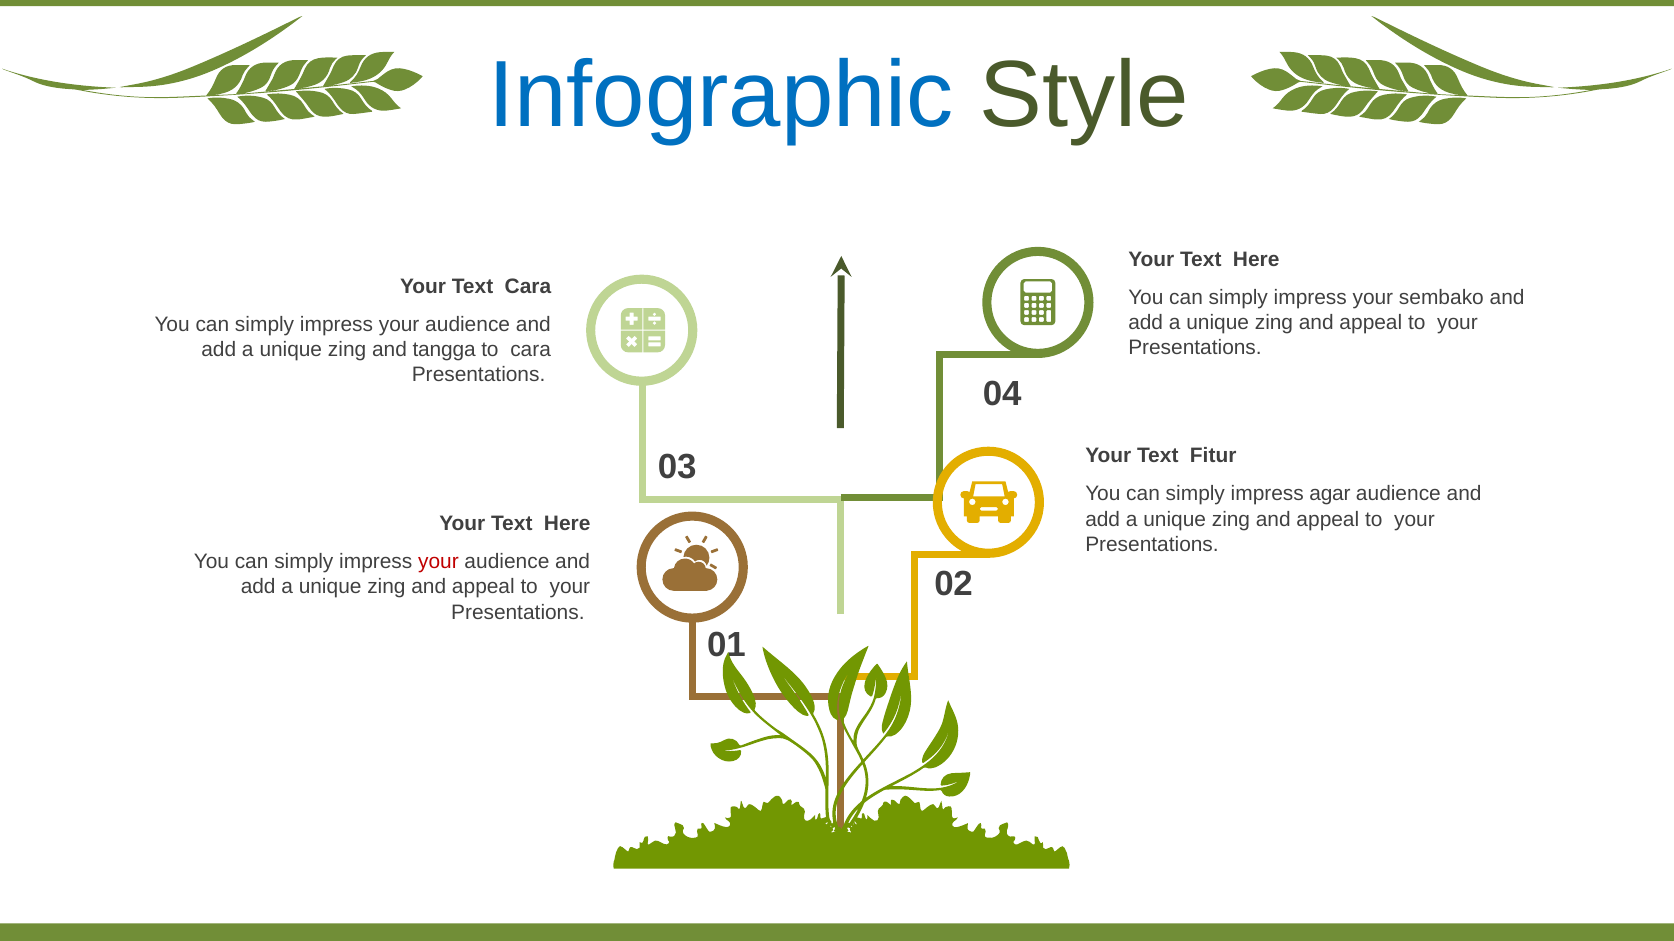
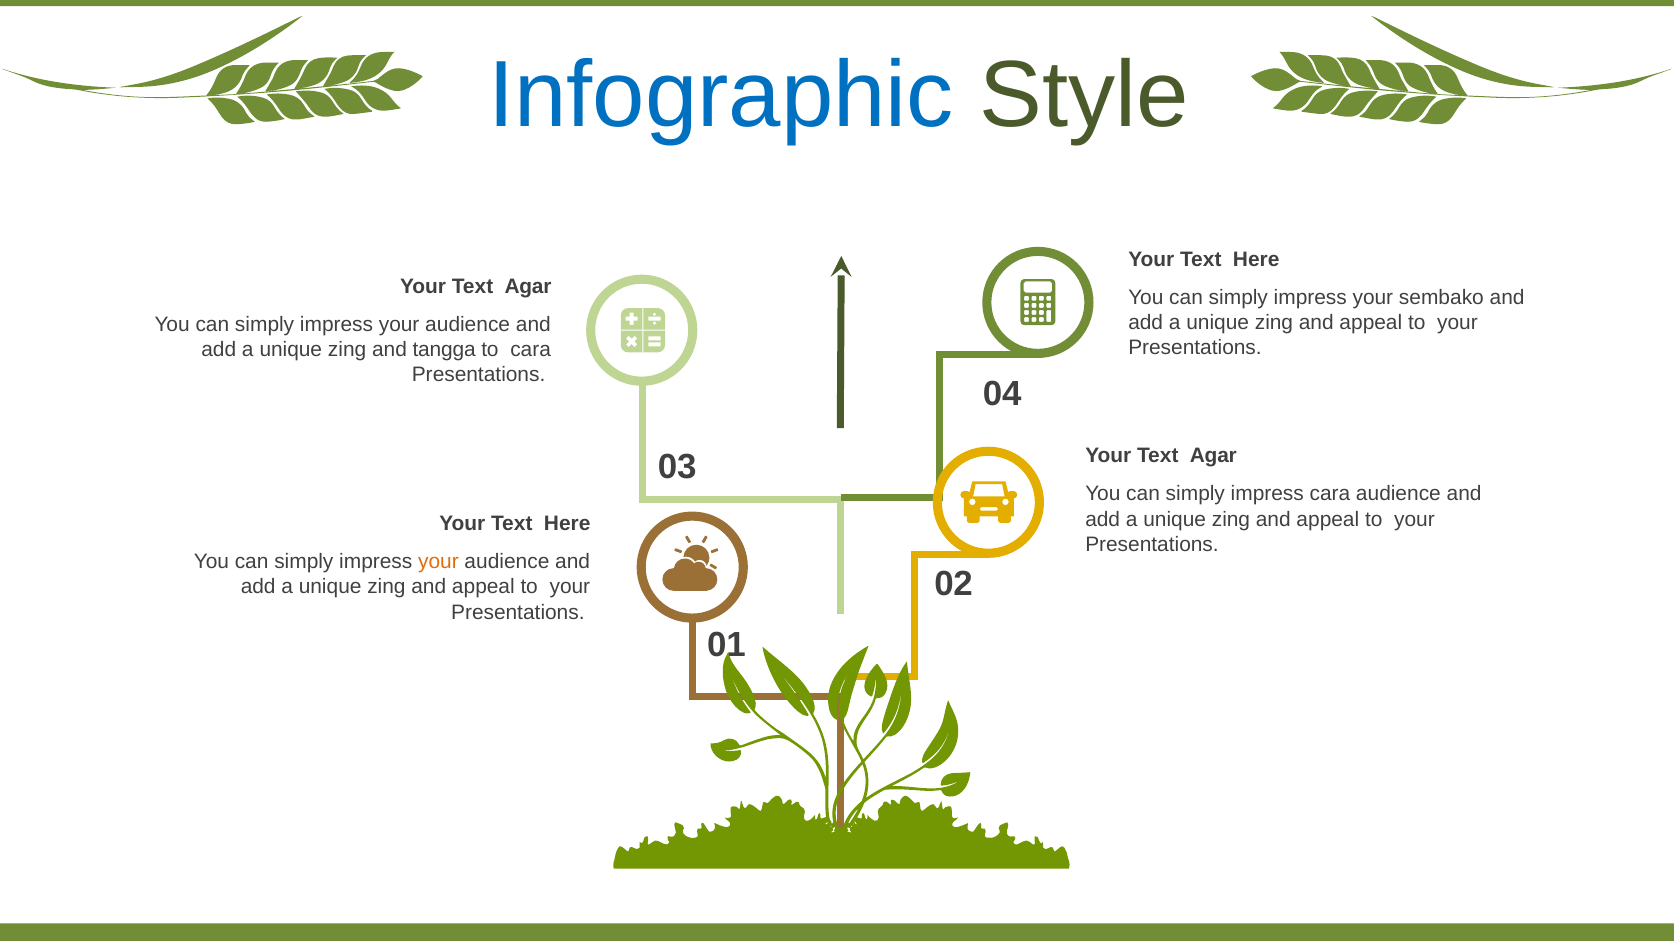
Cara at (528, 286): Cara -> Agar
Fitur at (1213, 456): Fitur -> Agar
impress agar: agar -> cara
your at (438, 562) colour: red -> orange
